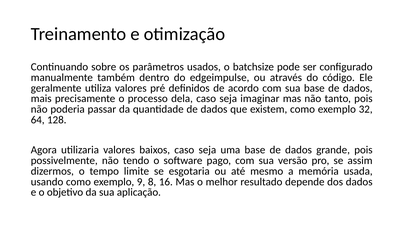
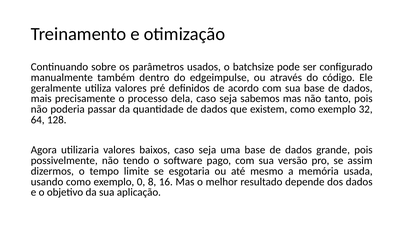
imaginar: imaginar -> sabemos
9: 9 -> 0
